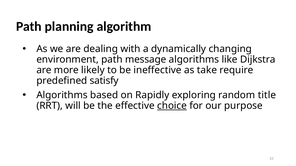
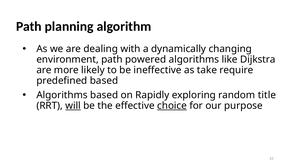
message: message -> powered
predefined satisfy: satisfy -> based
will underline: none -> present
